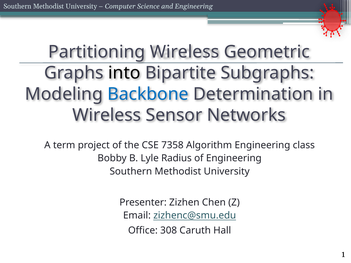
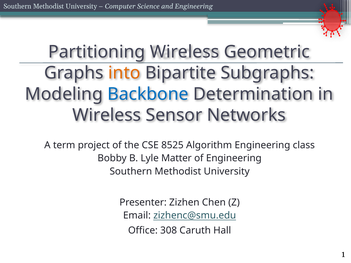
into colour: black -> orange
7358: 7358 -> 8525
Radius: Radius -> Matter
